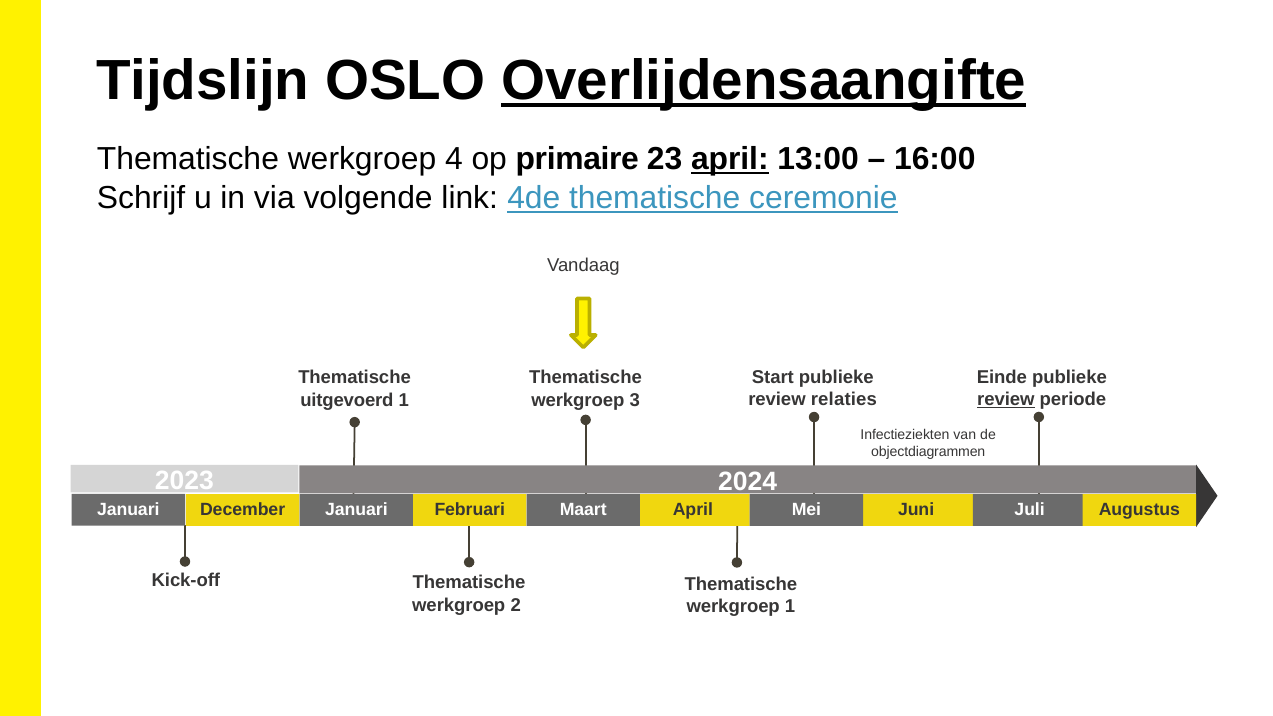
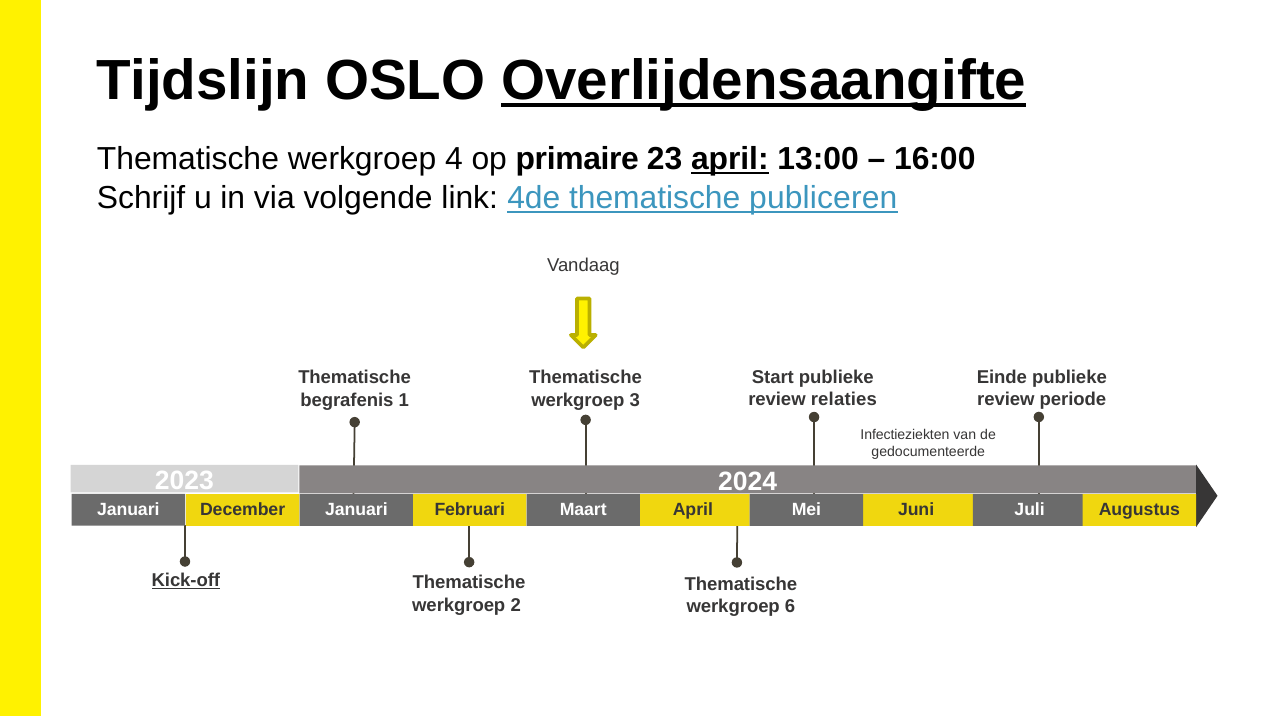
ceremonie: ceremonie -> publiceren
review at (1006, 400) underline: present -> none
uitgevoerd: uitgevoerd -> begrafenis
objectdiagrammen: objectdiagrammen -> gedocumenteerde
Kick-off underline: none -> present
werkgroep 1: 1 -> 6
